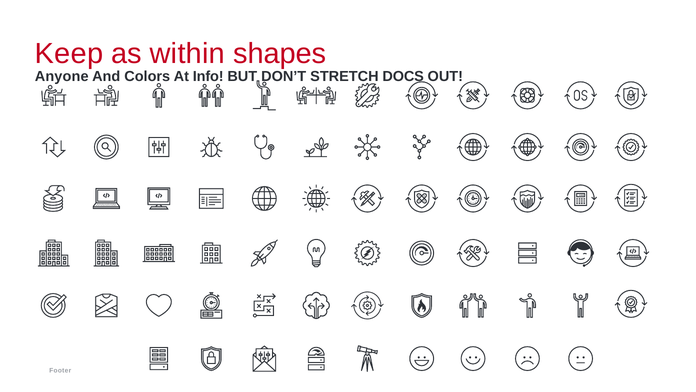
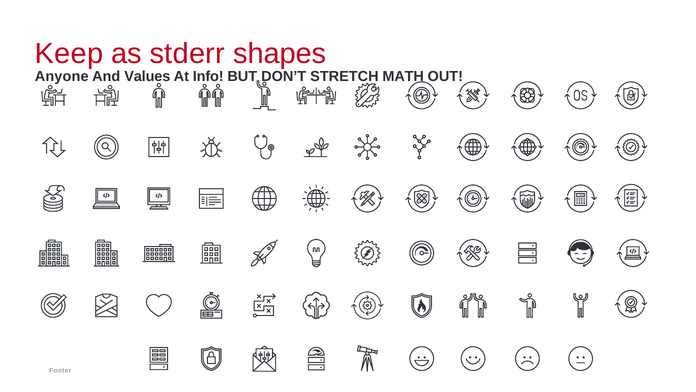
within: within -> stderr
Colors: Colors -> Values
DOCS: DOCS -> MATH
